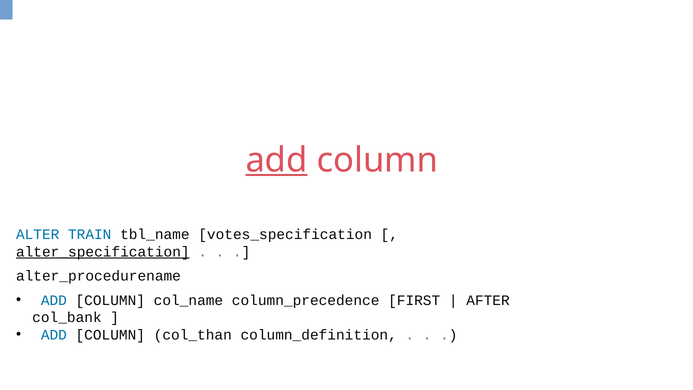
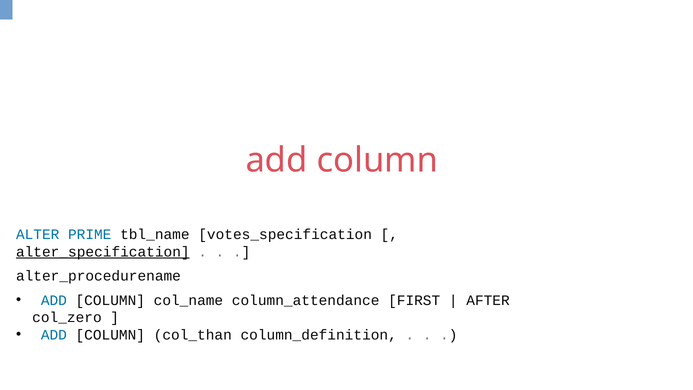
add at (277, 160) underline: present -> none
TRAIN: TRAIN -> PRIME
column_precedence: column_precedence -> column_attendance
col_bank: col_bank -> col_zero
